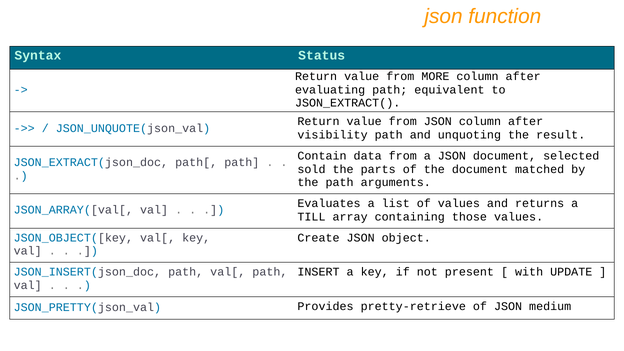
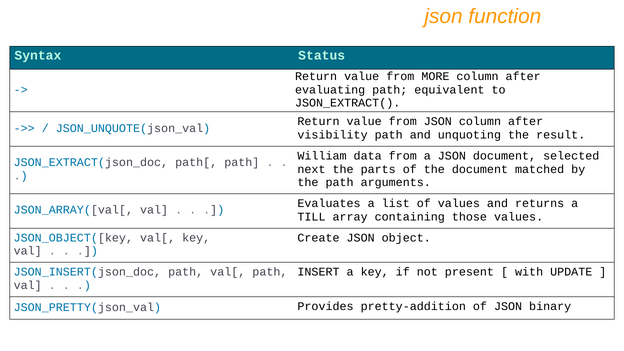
Contain: Contain -> William
sold: sold -> next
pretty-retrieve: pretty-retrieve -> pretty-addition
medium: medium -> binary
